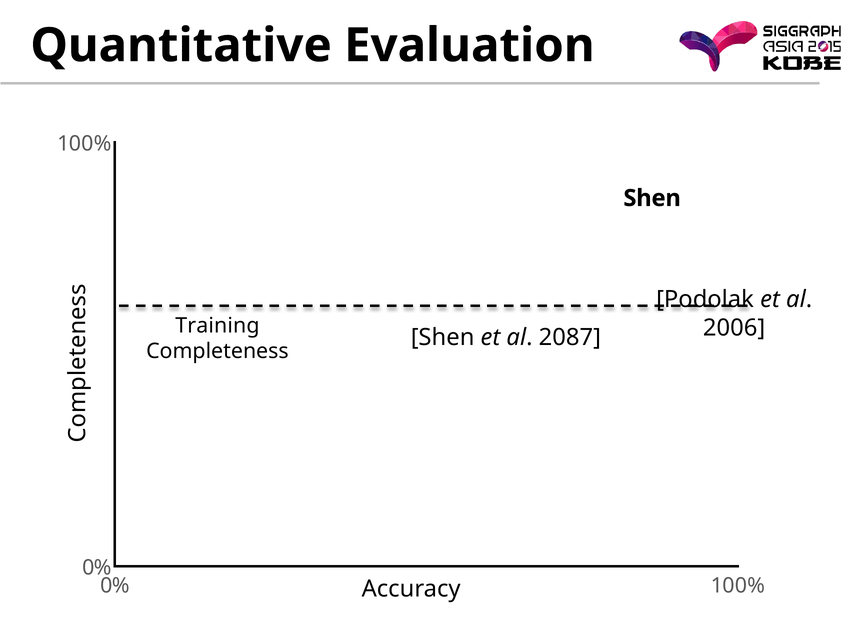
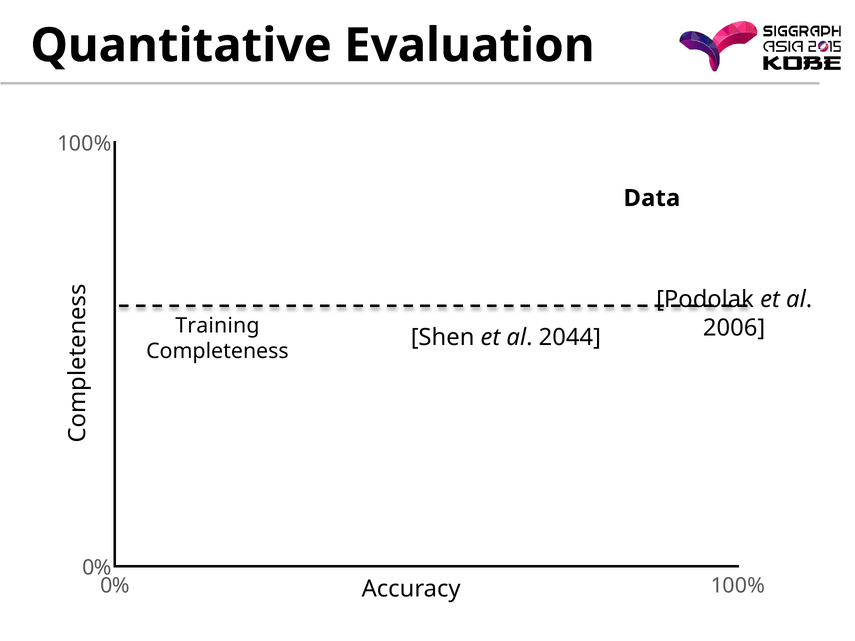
Shen at (652, 198): Shen -> Data
2087: 2087 -> 2044
